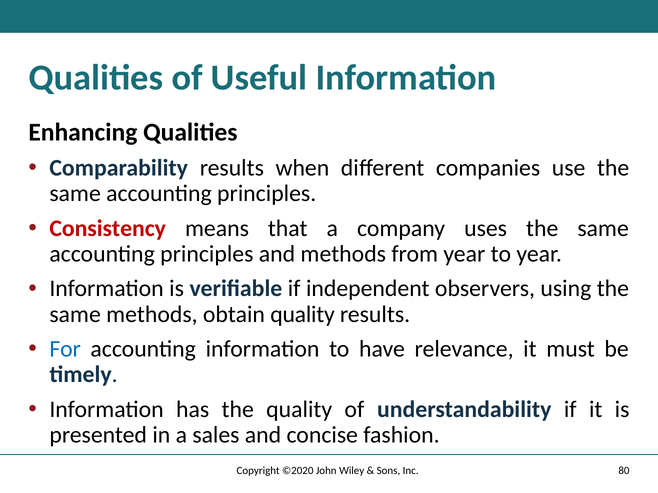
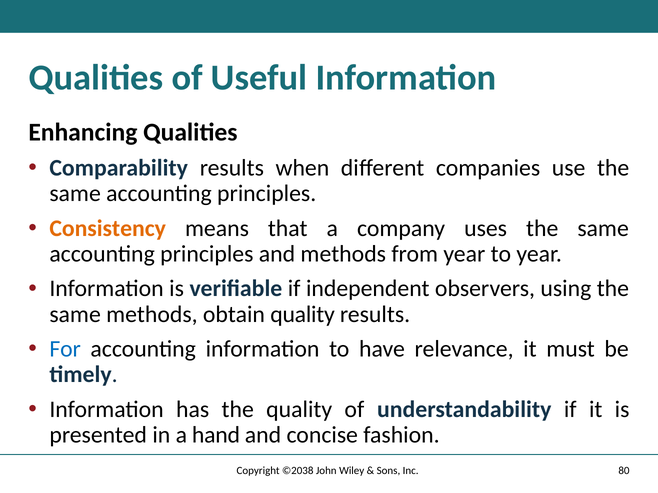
Consistency colour: red -> orange
sales: sales -> hand
©2020: ©2020 -> ©2038
